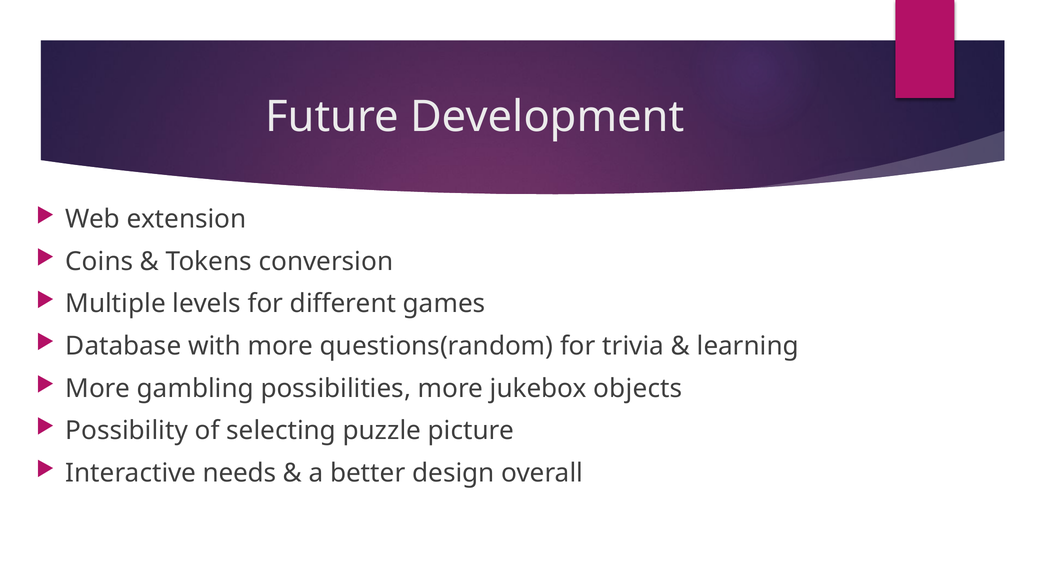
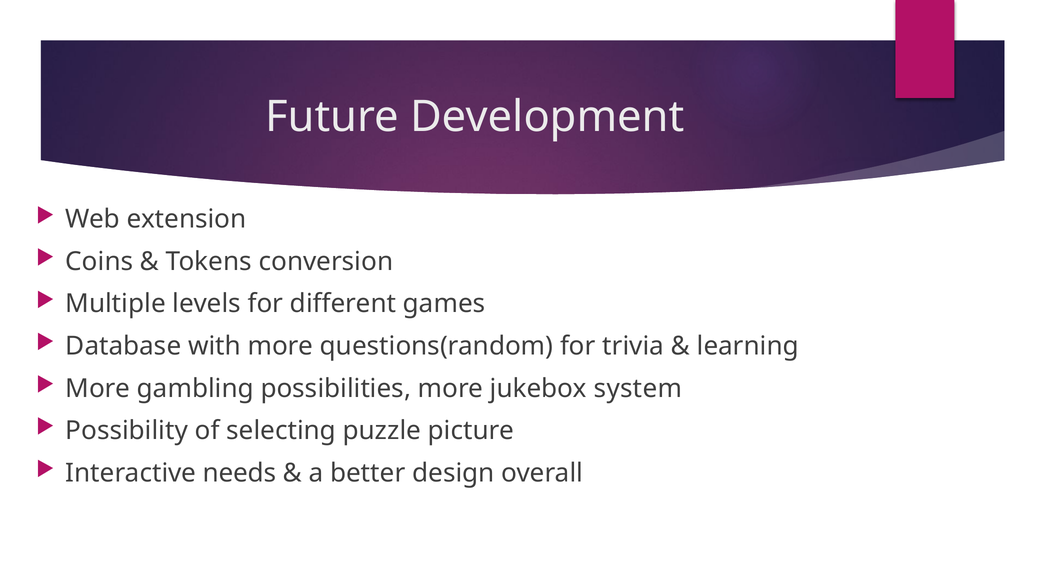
objects: objects -> system
